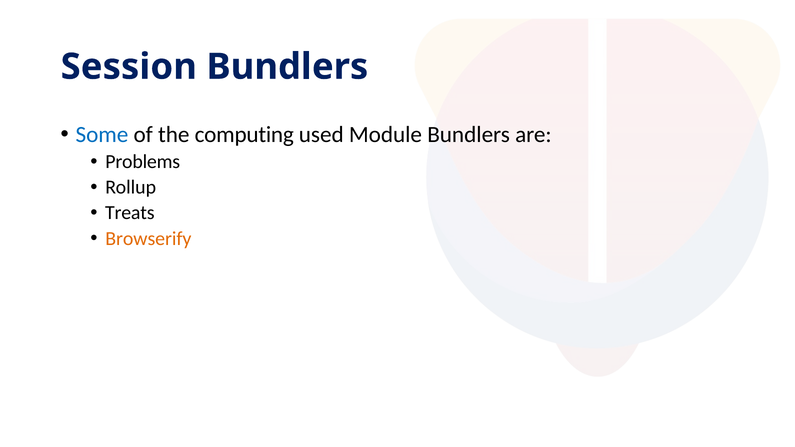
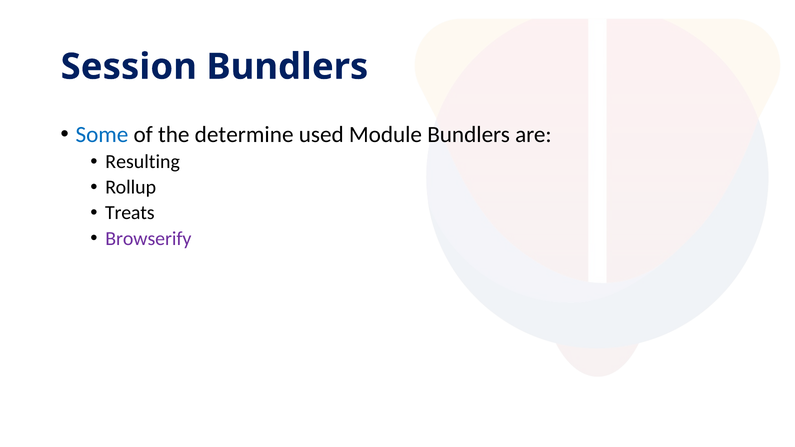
computing: computing -> determine
Problems: Problems -> Resulting
Browserify colour: orange -> purple
